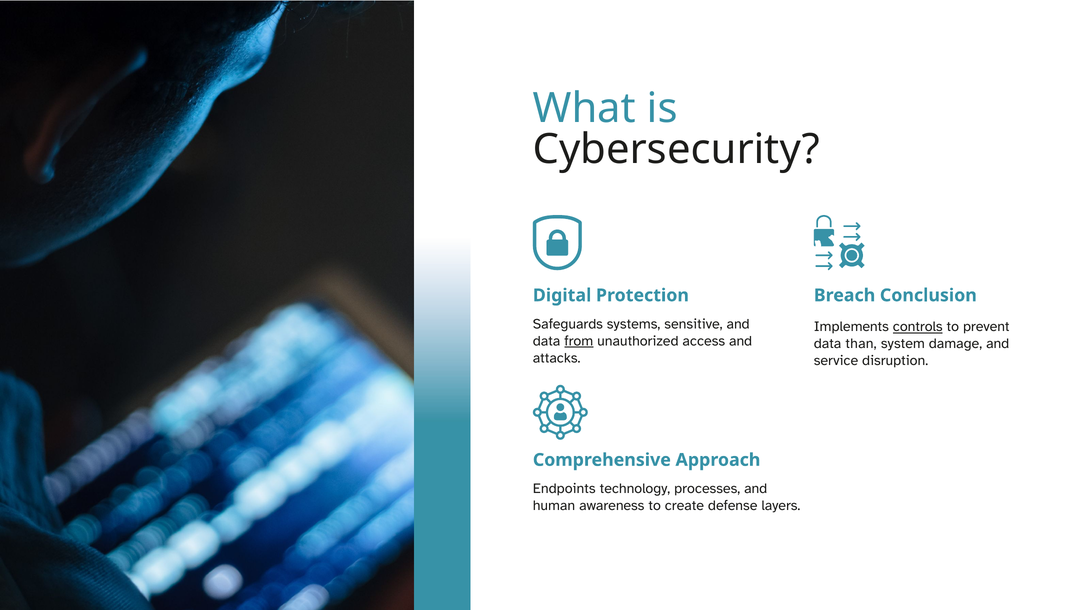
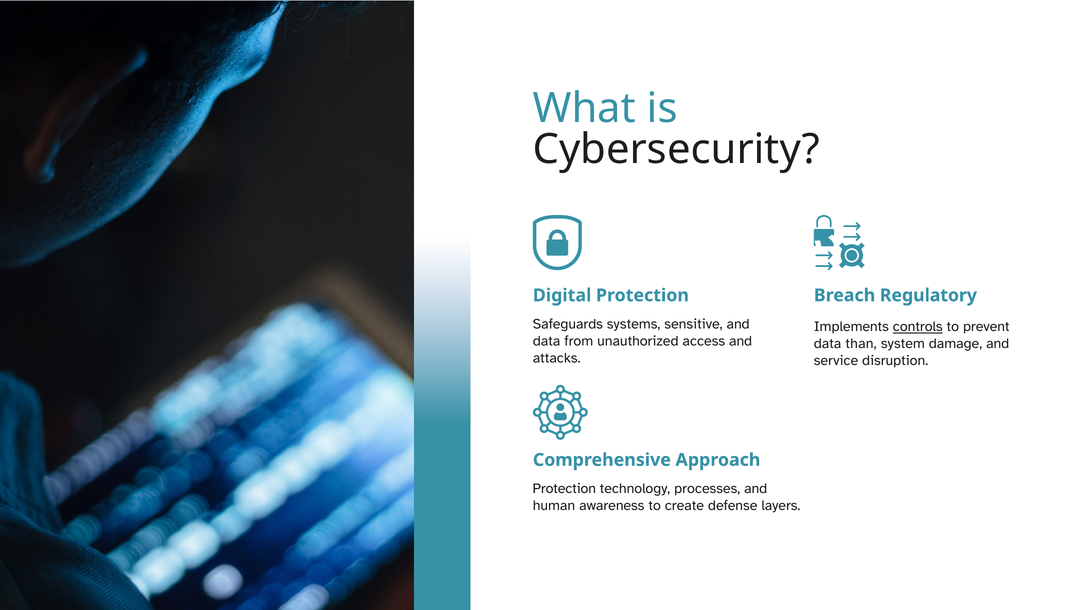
Conclusion: Conclusion -> Regulatory
from underline: present -> none
Endpoints at (564, 488): Endpoints -> Protection
